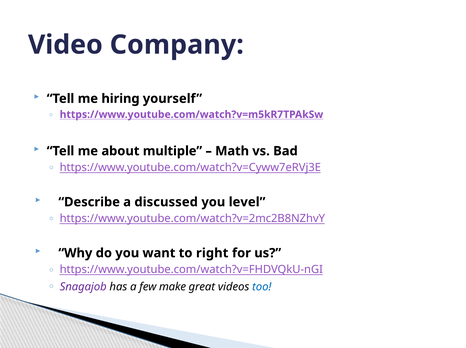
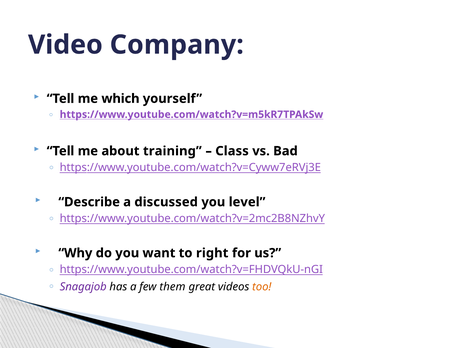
hiring: hiring -> which
multiple: multiple -> training
Math: Math -> Class
make: make -> them
too colour: blue -> orange
